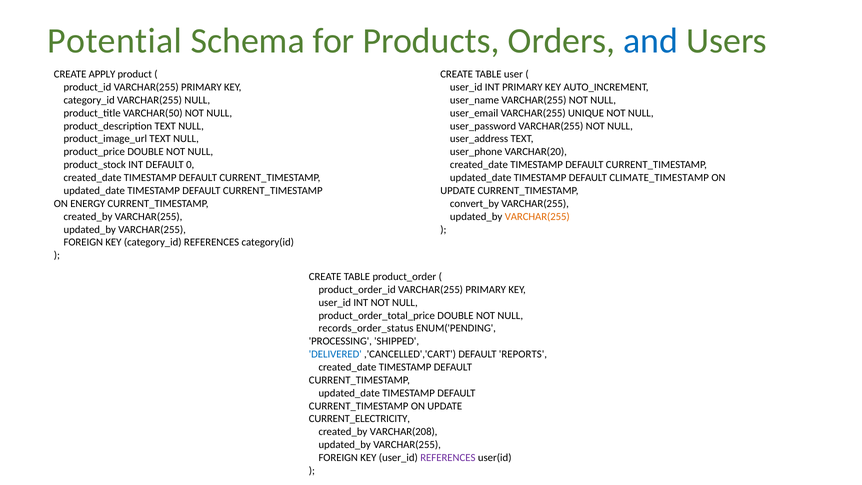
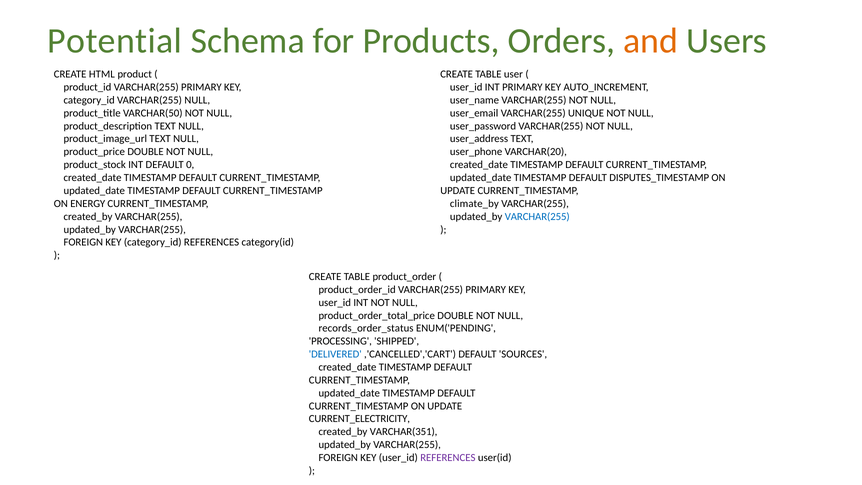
and colour: blue -> orange
APPLY: APPLY -> HTML
CLIMATE_TIMESTAMP: CLIMATE_TIMESTAMP -> DISPUTES_TIMESTAMP
convert_by: convert_by -> climate_by
VARCHAR(255 at (537, 216) colour: orange -> blue
REPORTS: REPORTS -> SOURCES
VARCHAR(208: VARCHAR(208 -> VARCHAR(351
